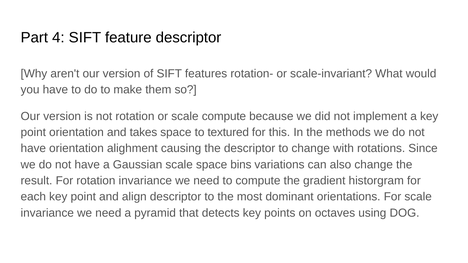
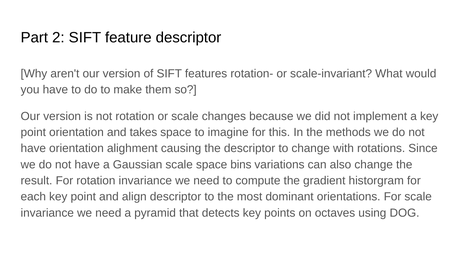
4: 4 -> 2
scale compute: compute -> changes
textured: textured -> imagine
